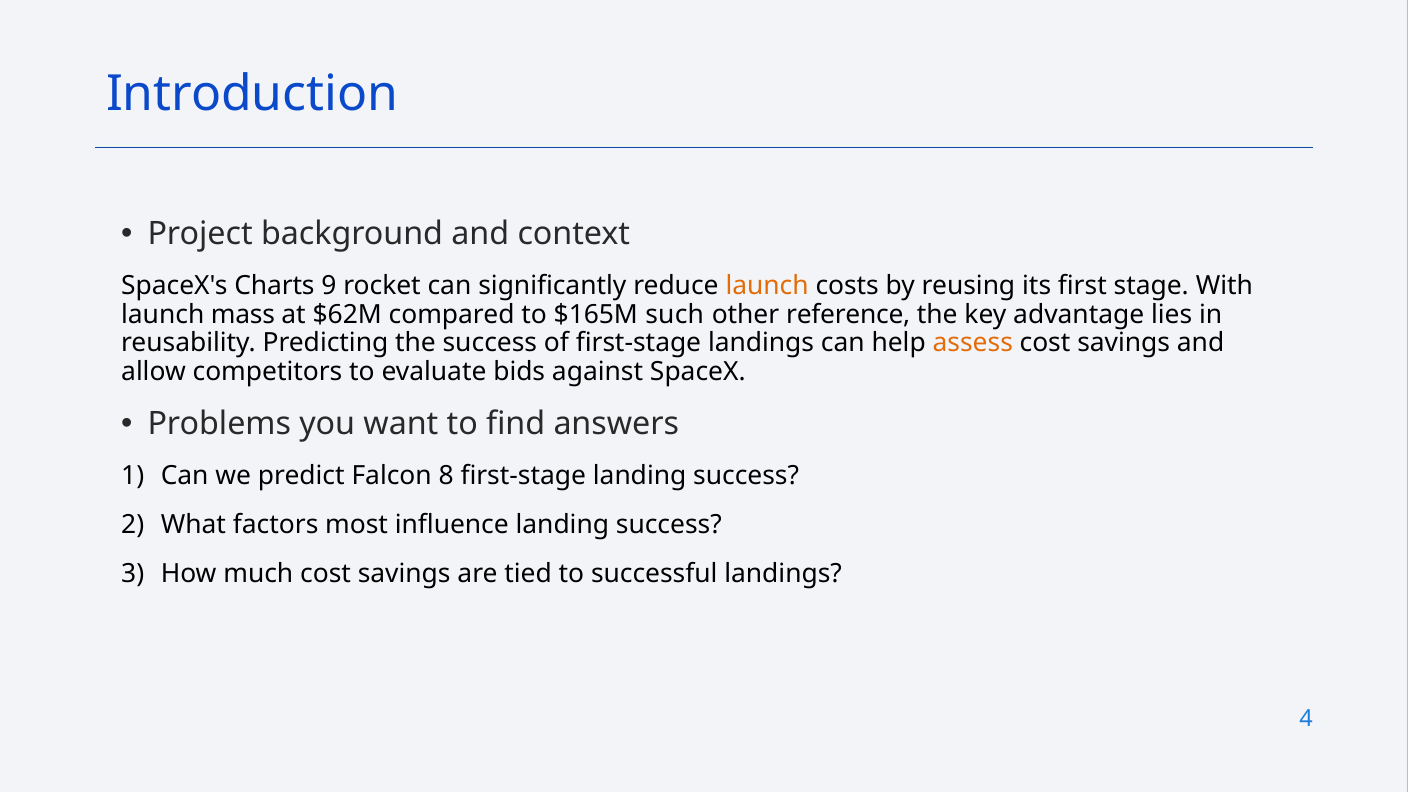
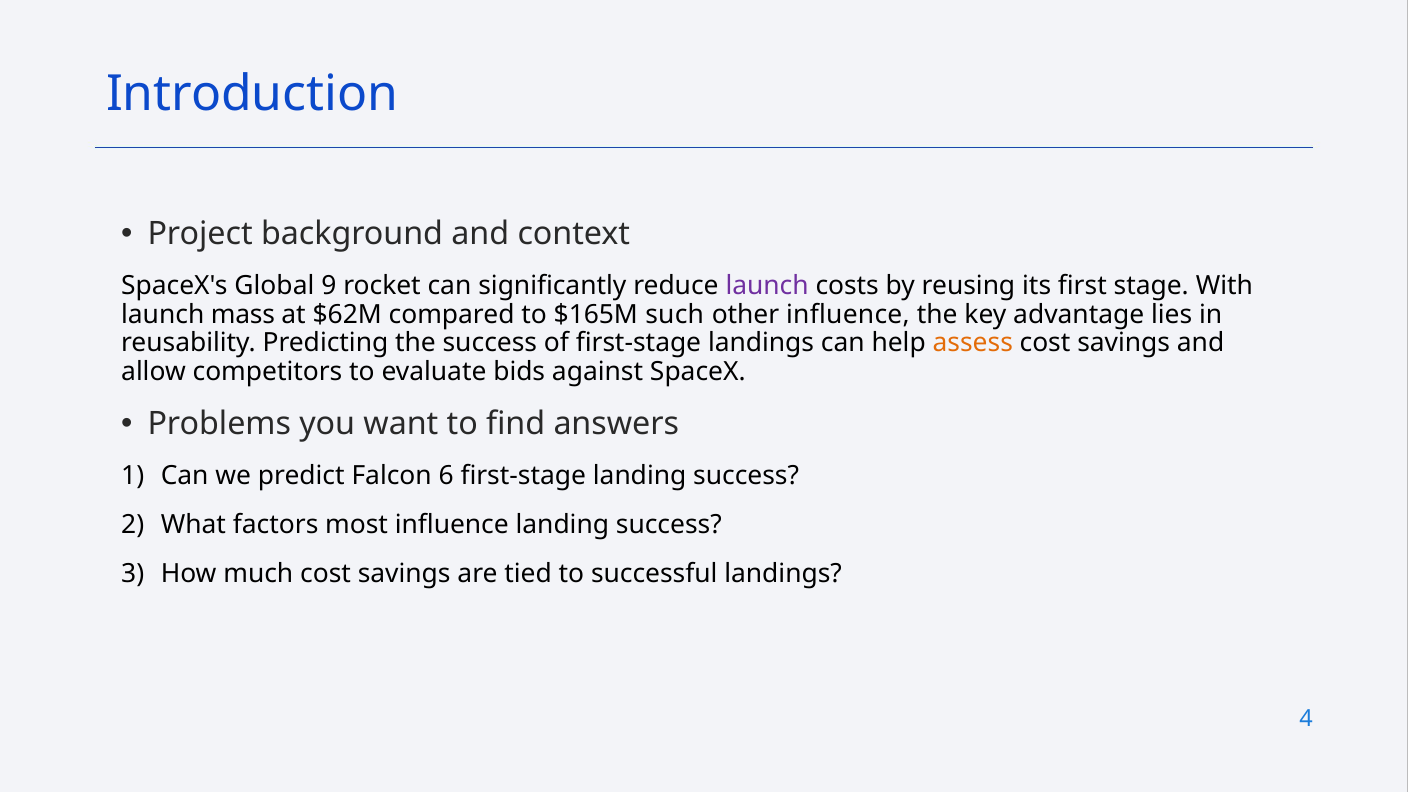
Charts: Charts -> Global
launch at (767, 286) colour: orange -> purple
other reference: reference -> influence
8: 8 -> 6
